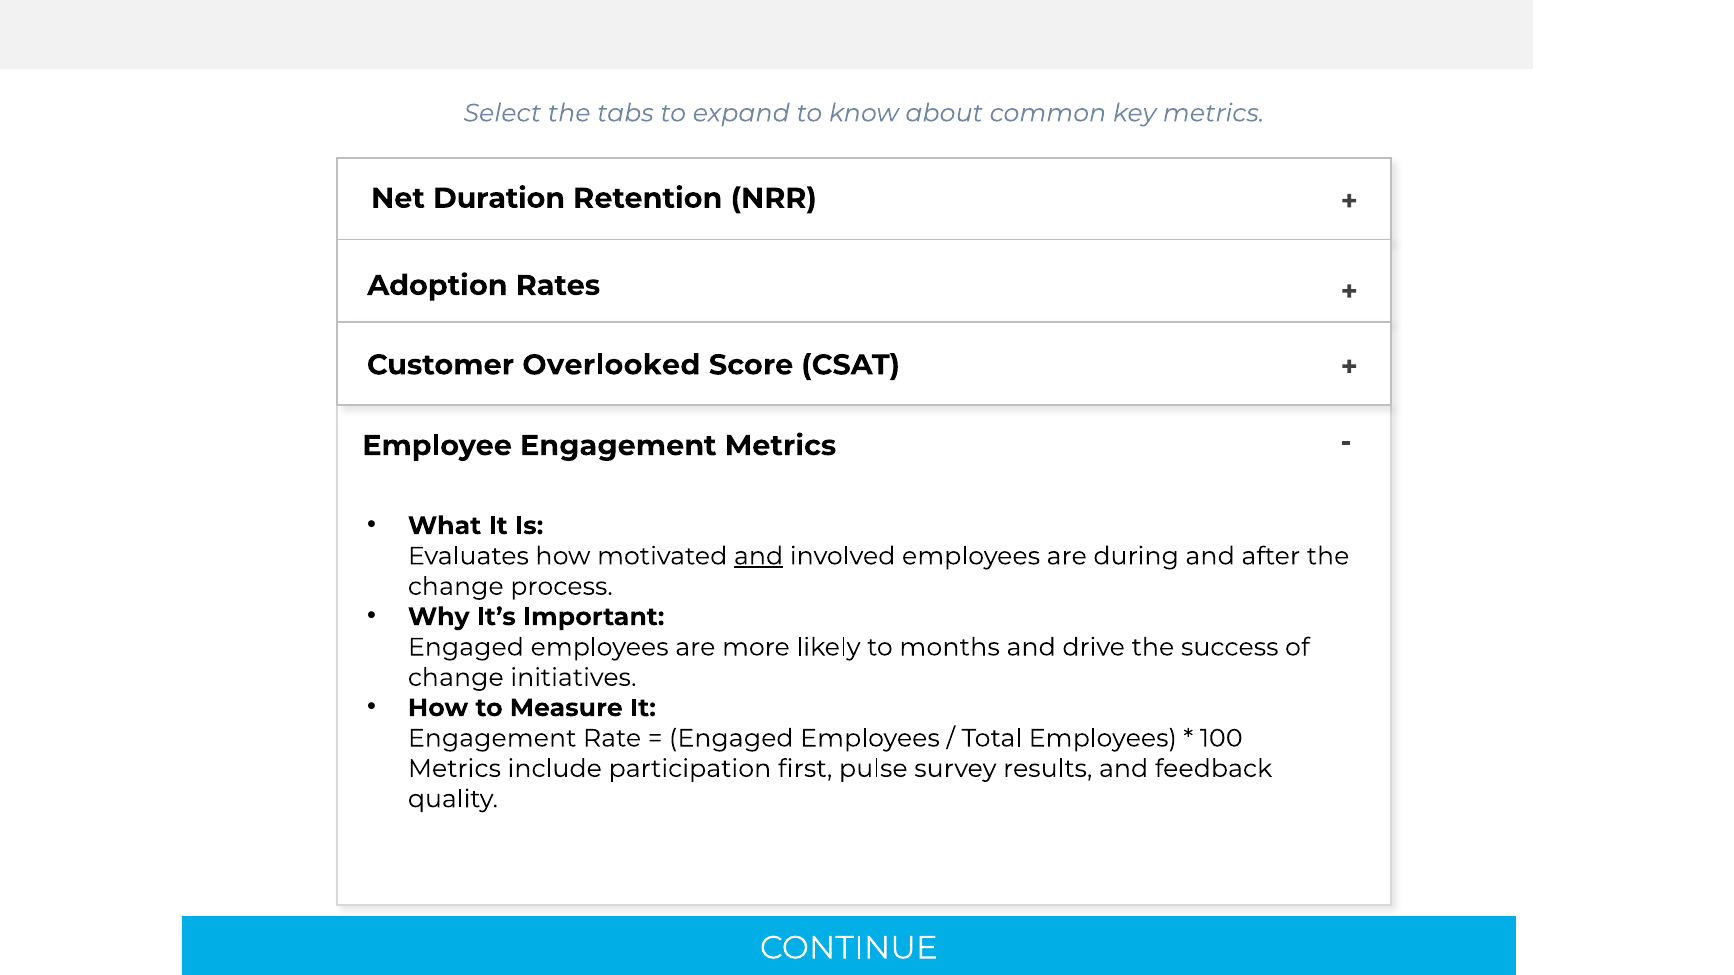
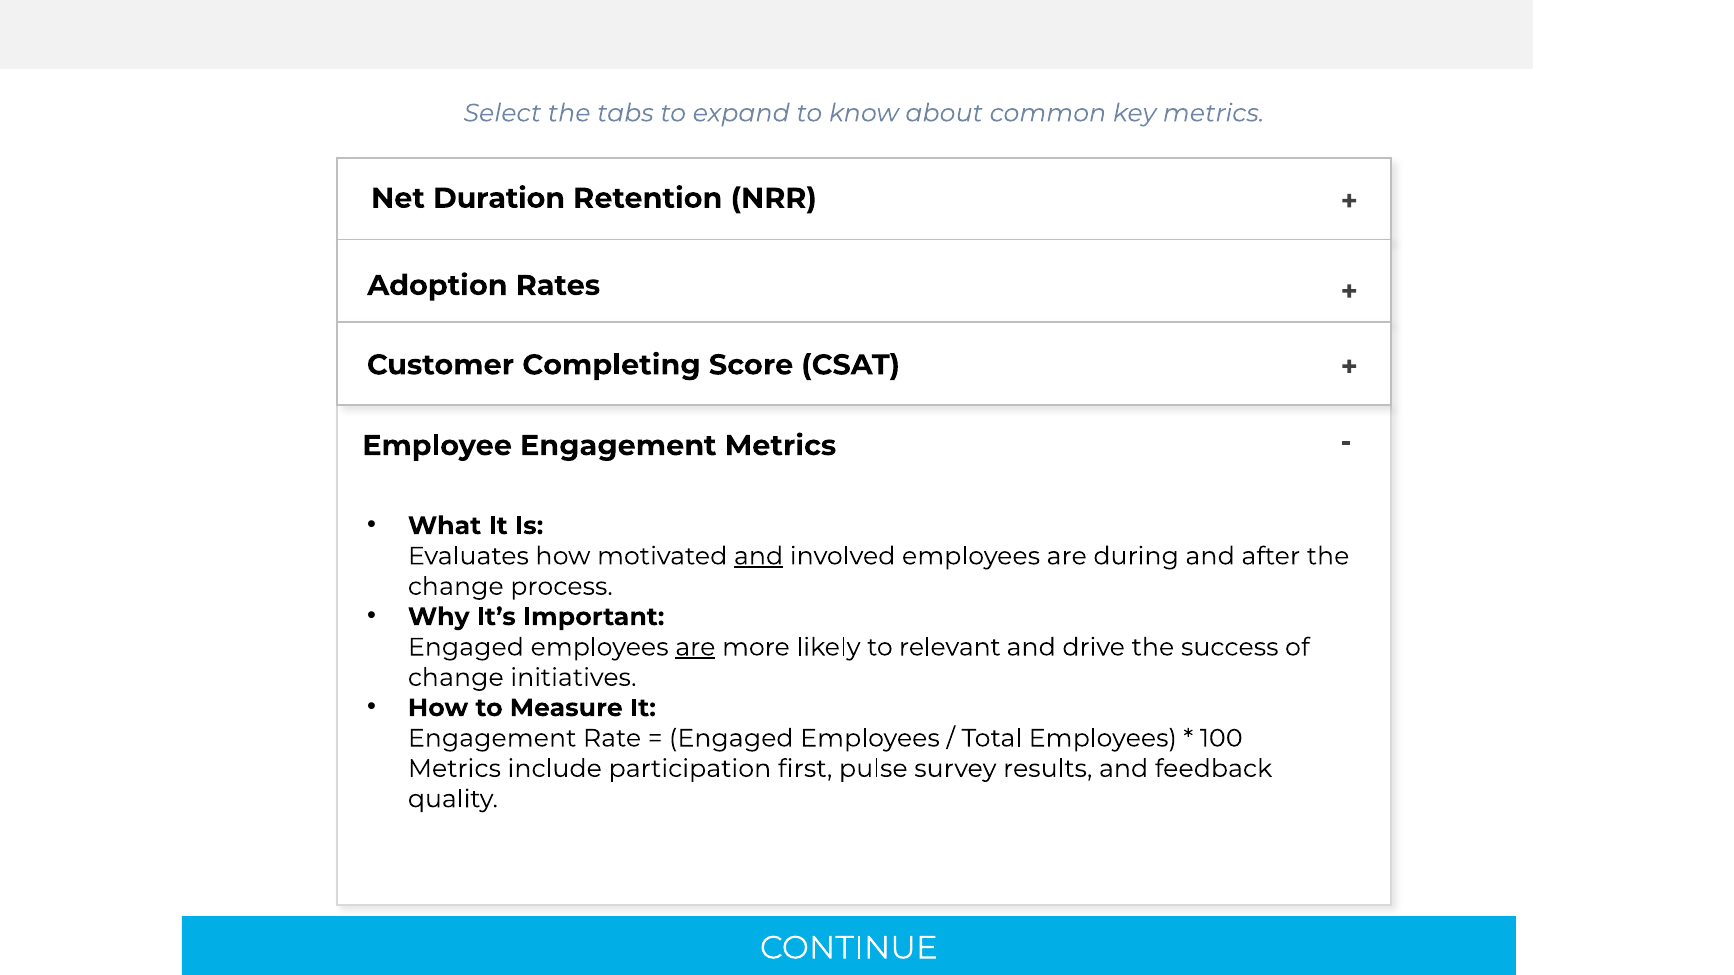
Overlooked: Overlooked -> Completing
are at (695, 647) underline: none -> present
months: months -> relevant
